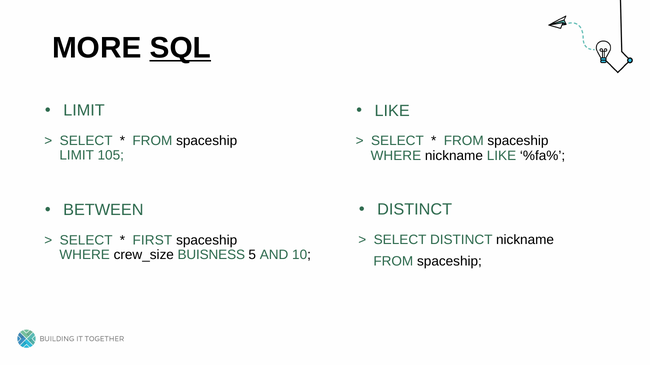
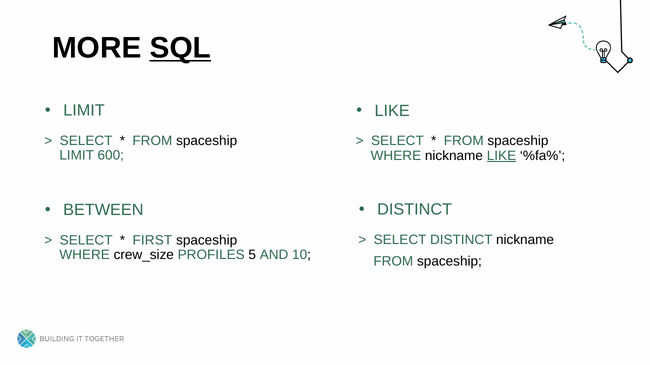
105: 105 -> 600
LIKE at (501, 156) underline: none -> present
BUISNESS: BUISNESS -> PROFILES
